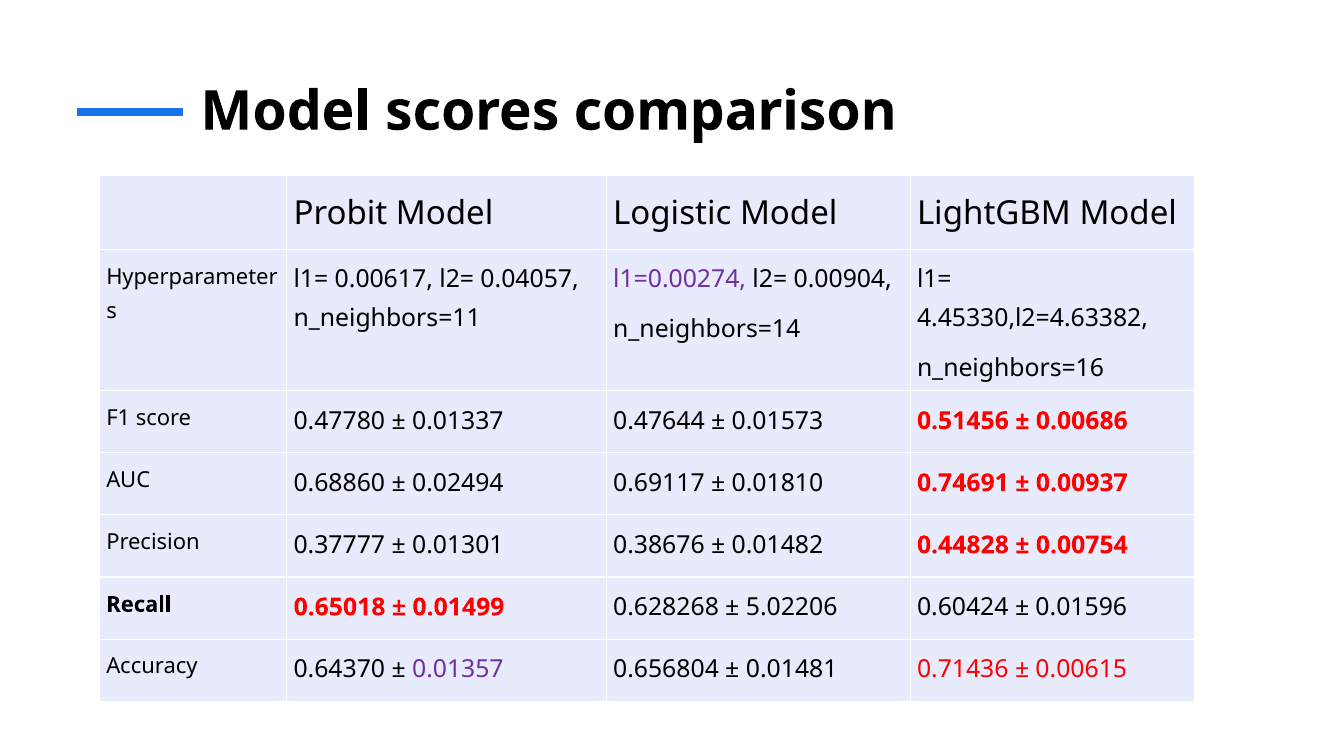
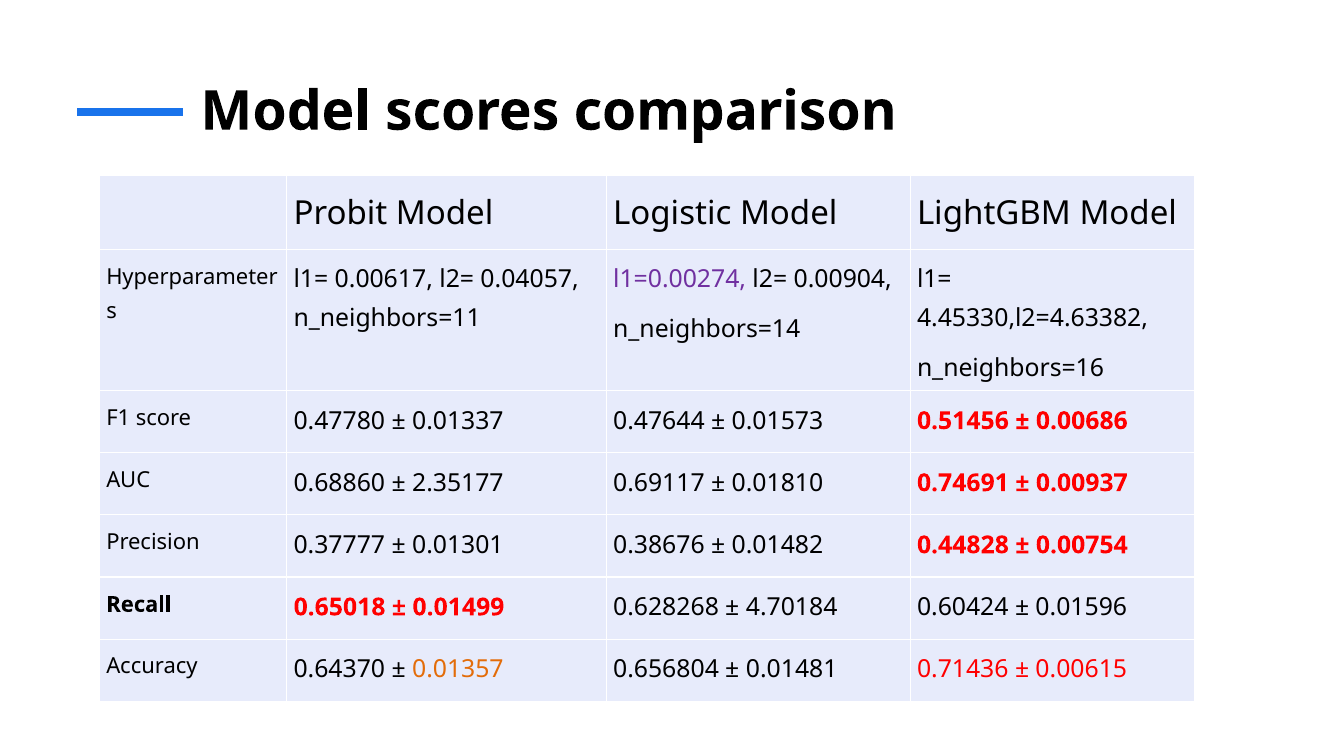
0.02494: 0.02494 -> 2.35177
5.02206: 5.02206 -> 4.70184
0.01357 colour: purple -> orange
